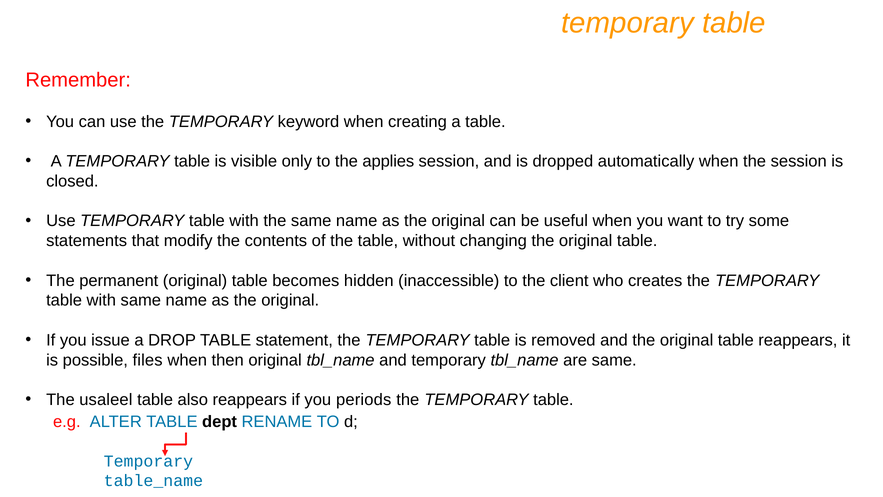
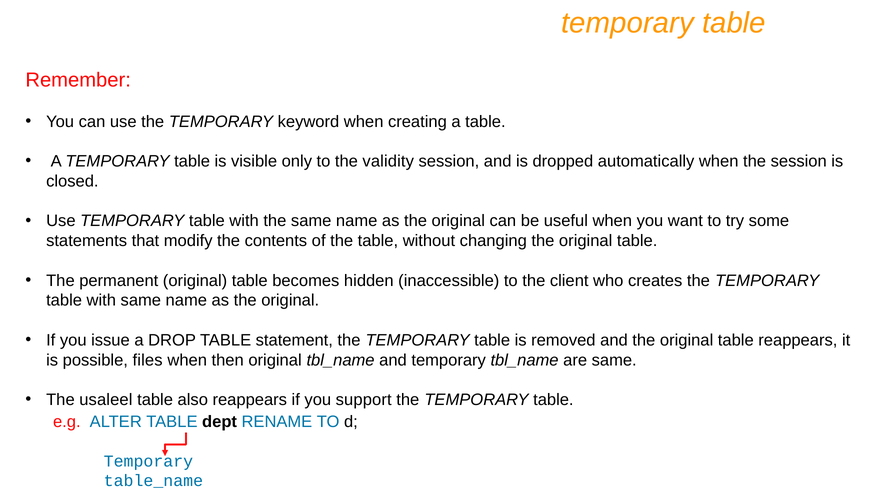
applies: applies -> validity
periods: periods -> support
